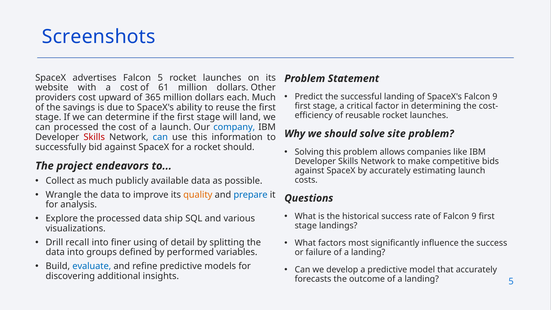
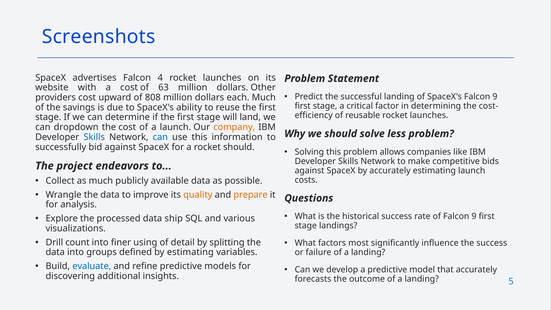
Falcon 5: 5 -> 4
61: 61 -> 63
365: 365 -> 808
can processed: processed -> dropdown
company colour: blue -> orange
site: site -> less
Skills at (94, 137) colour: red -> blue
prepare colour: blue -> orange
recall: recall -> count
by performed: performed -> estimating
